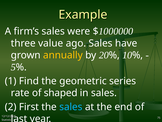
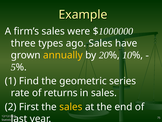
value: value -> types
shaped: shaped -> returns
sales at (71, 106) colour: light blue -> yellow
